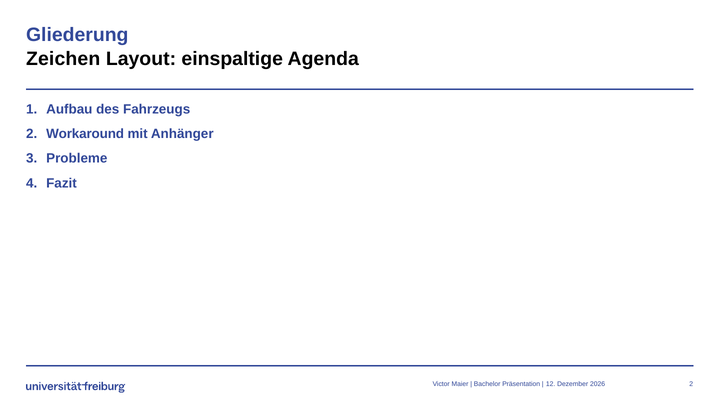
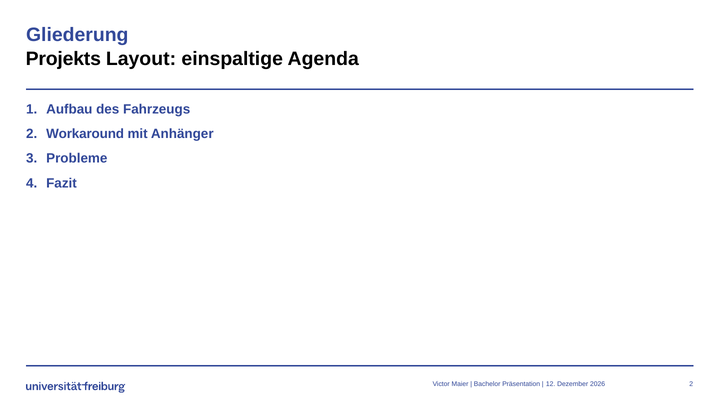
Zeichen: Zeichen -> Projekts
